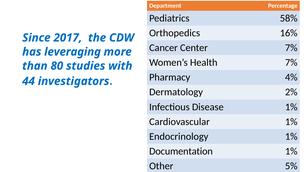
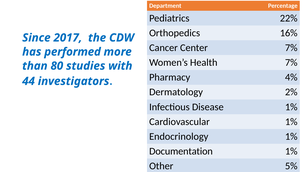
58%: 58% -> 22%
leveraging: leveraging -> performed
